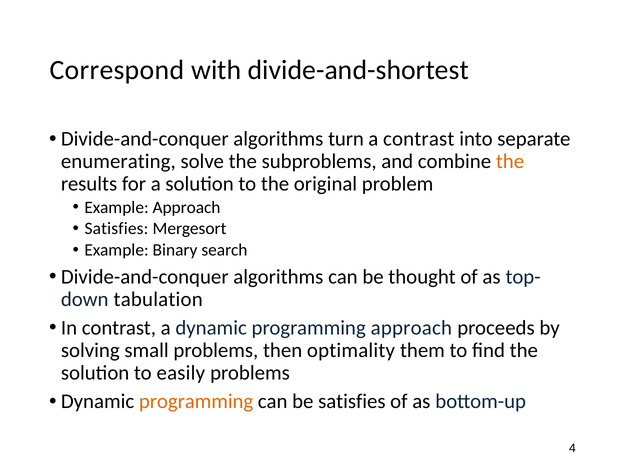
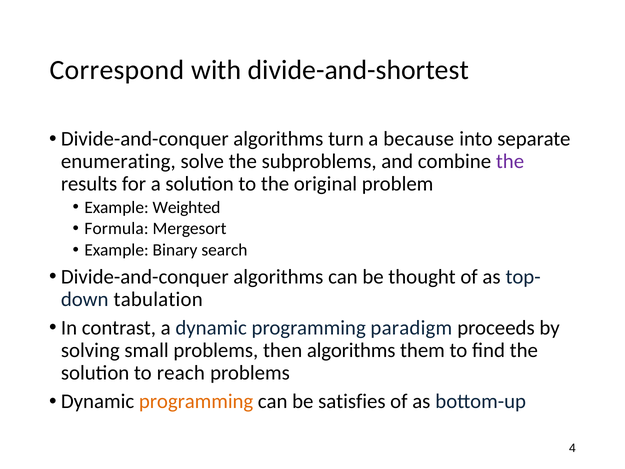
a contrast: contrast -> because
the at (510, 162) colour: orange -> purple
Example Approach: Approach -> Weighted
Satisfies at (116, 229): Satisfies -> Formula
programming approach: approach -> paradigm
then optimality: optimality -> algorithms
easily: easily -> reach
